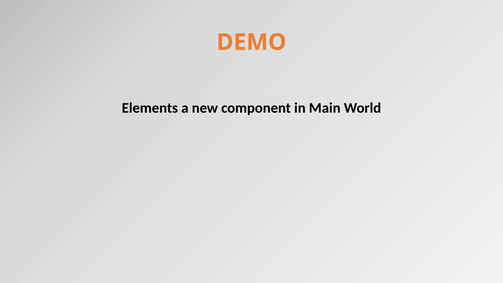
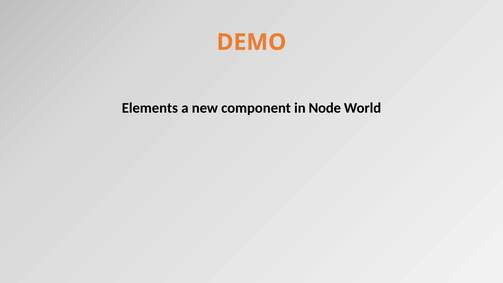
Main: Main -> Node
